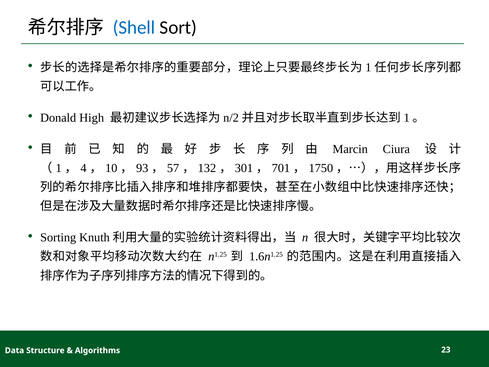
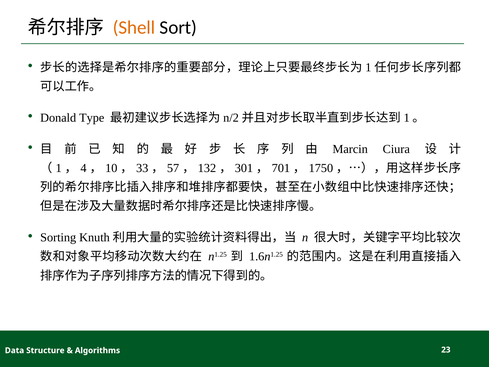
Shell colour: blue -> orange
High: High -> Type
93: 93 -> 33
